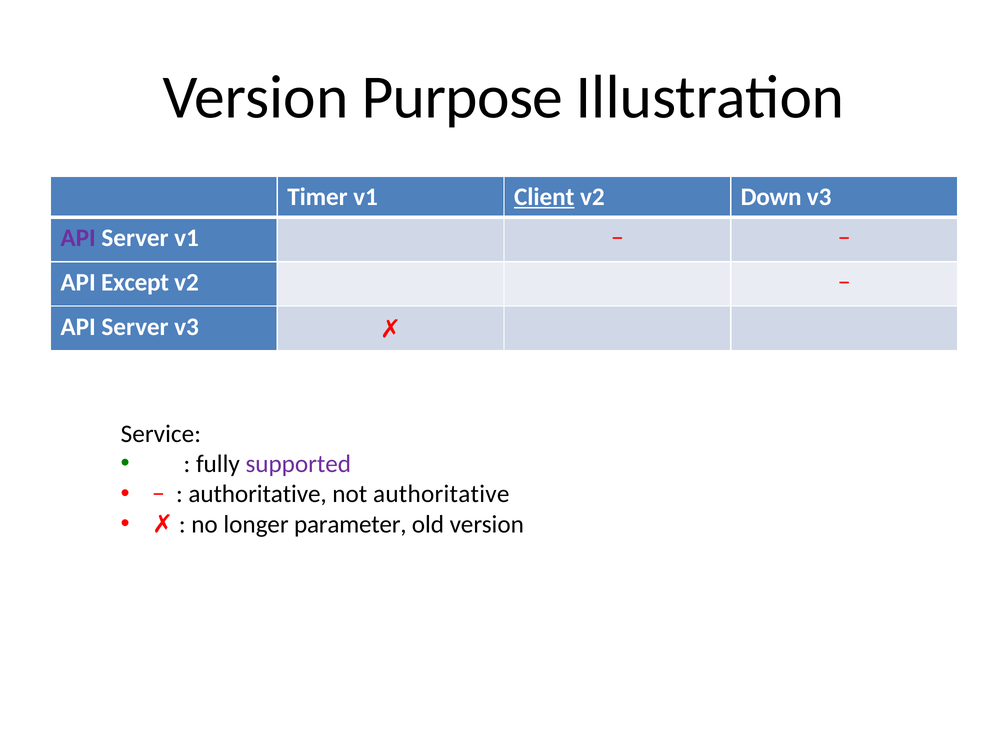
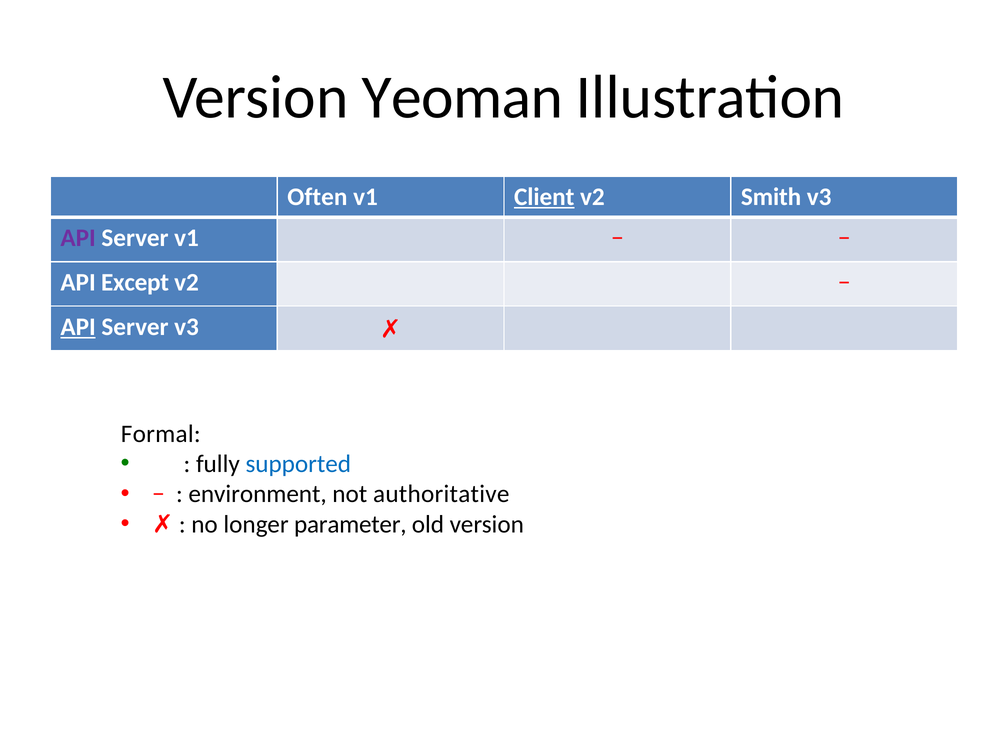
Purpose: Purpose -> Yeoman
Timer: Timer -> Often
Down: Down -> Smith
API at (78, 327) underline: none -> present
Service: Service -> Formal
supported colour: purple -> blue
authoritative at (258, 494): authoritative -> environment
